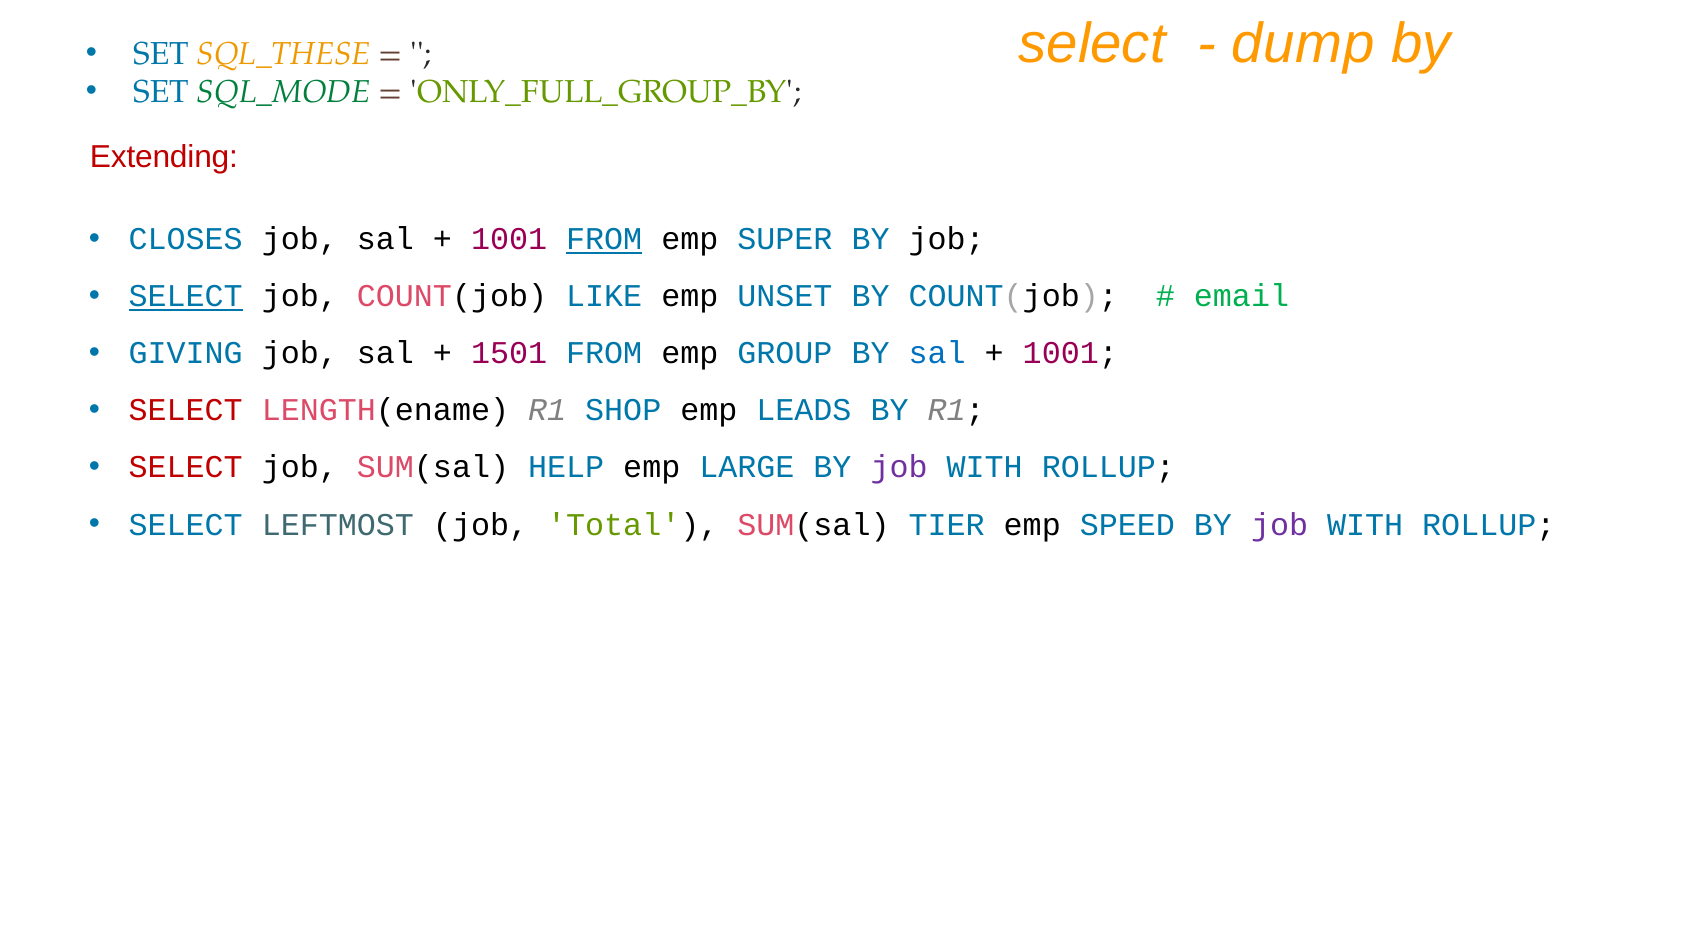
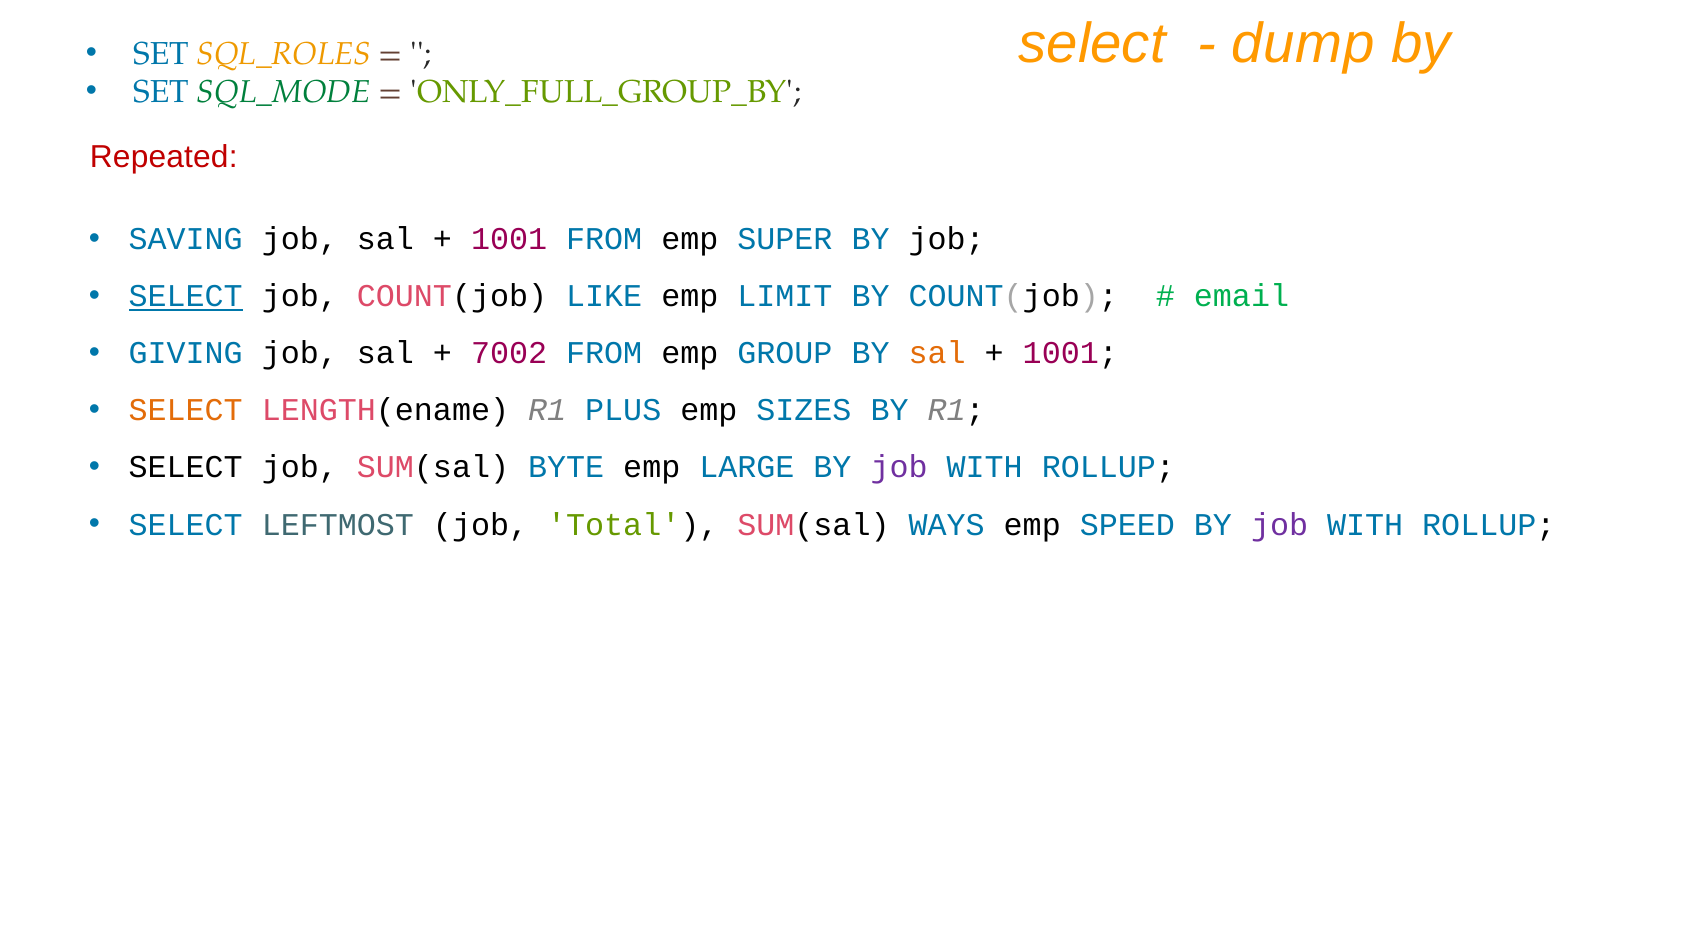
SQL_THESE: SQL_THESE -> SQL_ROLES
Extending: Extending -> Repeated
CLOSES: CLOSES -> SAVING
FROM at (604, 239) underline: present -> none
UNSET: UNSET -> LIMIT
1501: 1501 -> 7002
sal at (937, 353) colour: blue -> orange
SELECT at (186, 411) colour: red -> orange
SHOP: SHOP -> PLUS
LEADS: LEADS -> SIZES
SELECT at (186, 468) colour: red -> black
HELP: HELP -> BYTE
TIER: TIER -> WAYS
